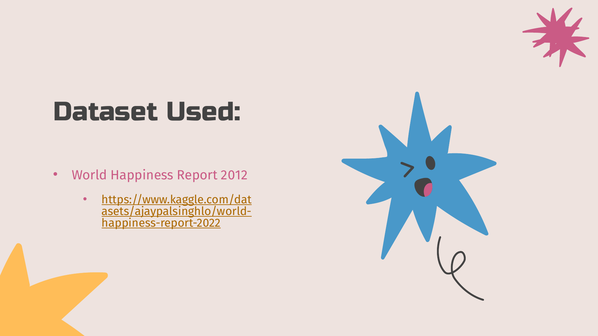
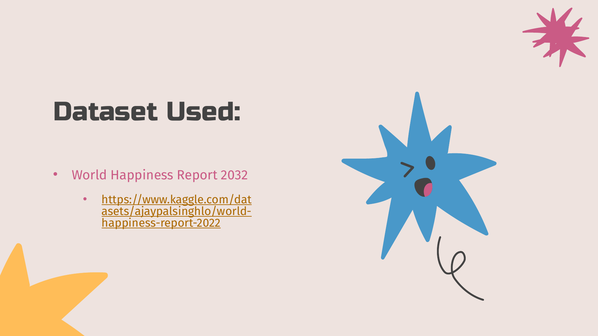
2012: 2012 -> 2032
